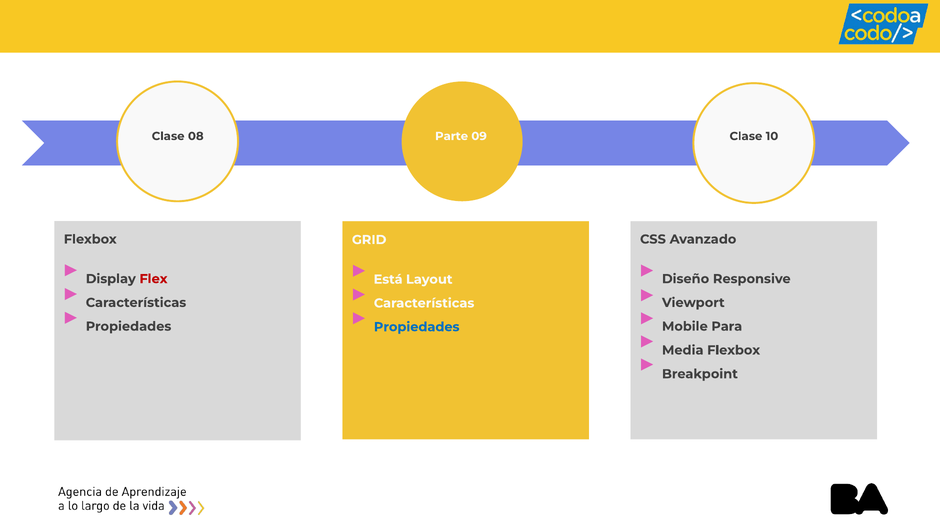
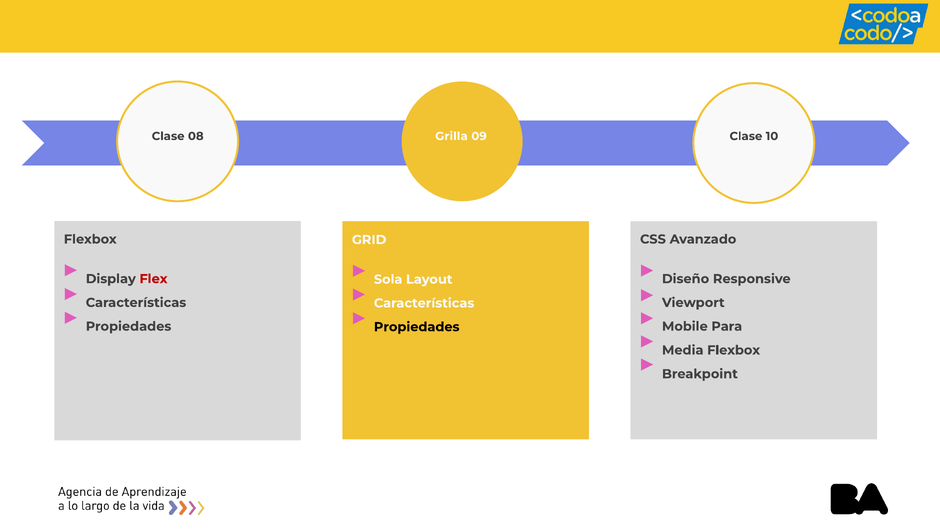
Parte: Parte -> Grilla
Está: Está -> Sola
Propiedades at (417, 327) colour: blue -> black
